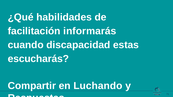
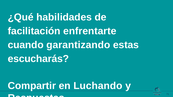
informarás: informarás -> enfrentarte
discapacidad: discapacidad -> garantizando
